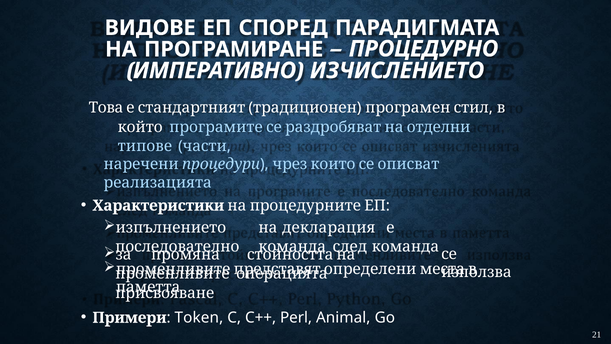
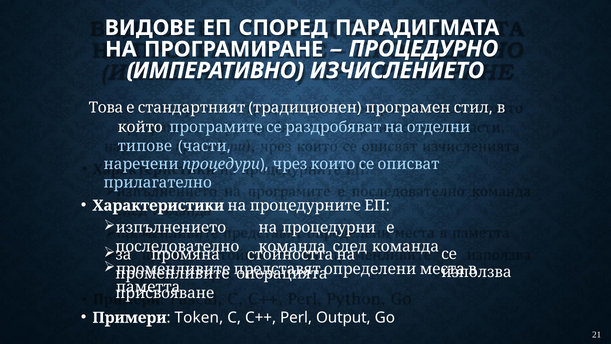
реализацията: реализацията -> прилагателно
декларация: декларация -> процедурни
Animal: Animal -> Output
